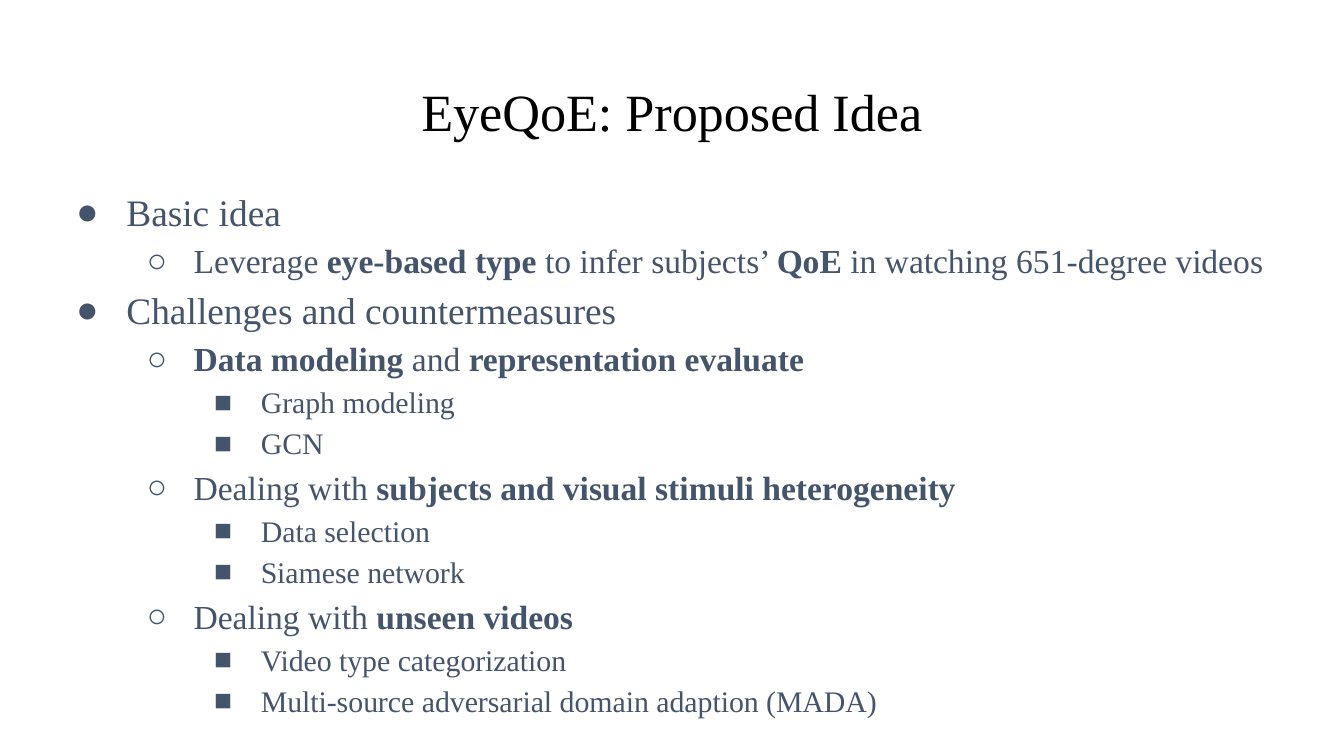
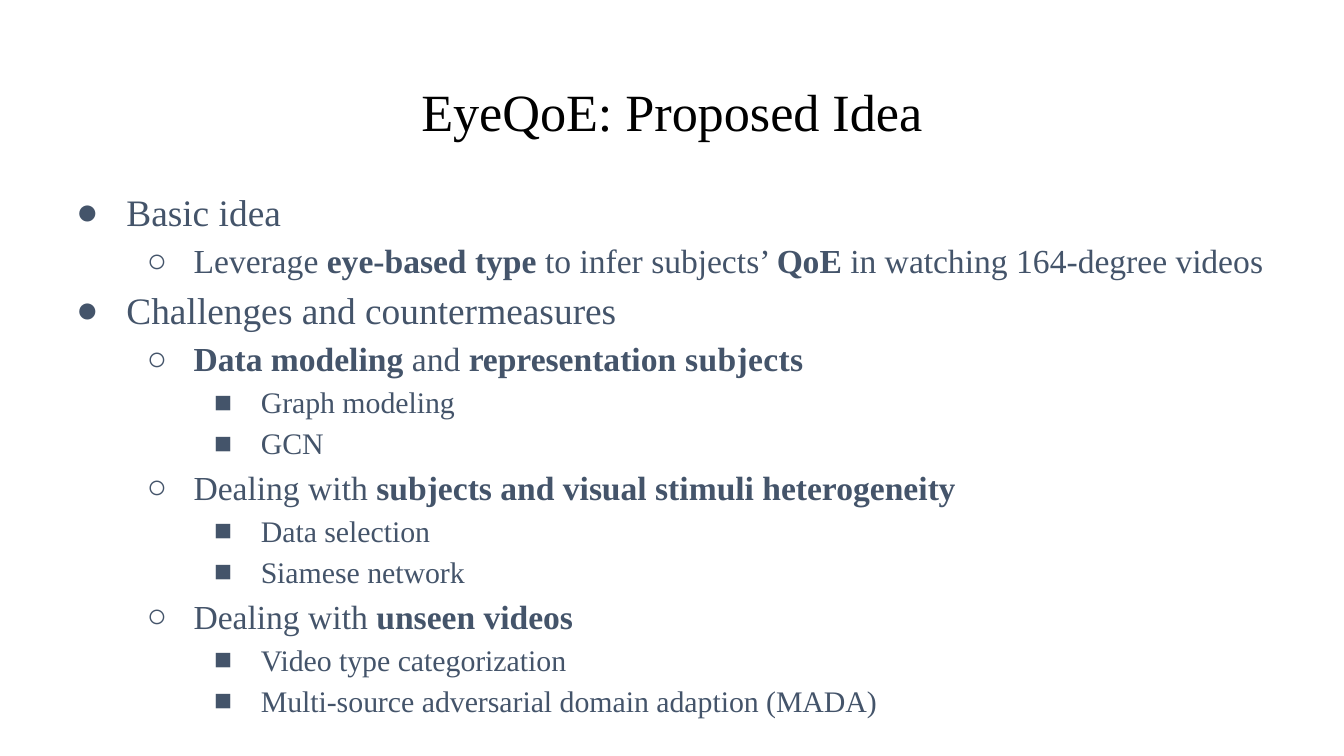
651-degree: 651-degree -> 164-degree
representation evaluate: evaluate -> subjects
